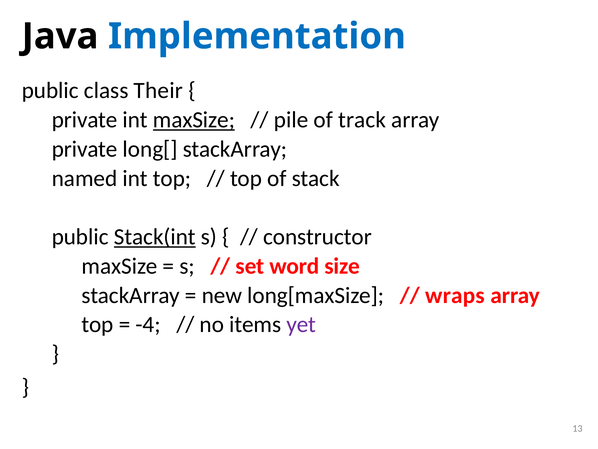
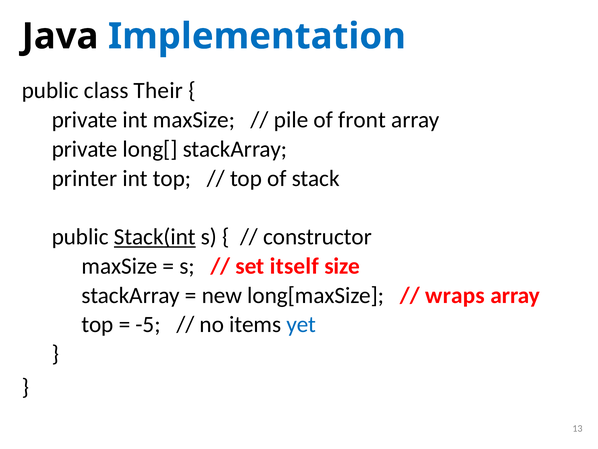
maxSize at (194, 120) underline: present -> none
track: track -> front
named: named -> printer
word: word -> itself
-4: -4 -> -5
yet colour: purple -> blue
